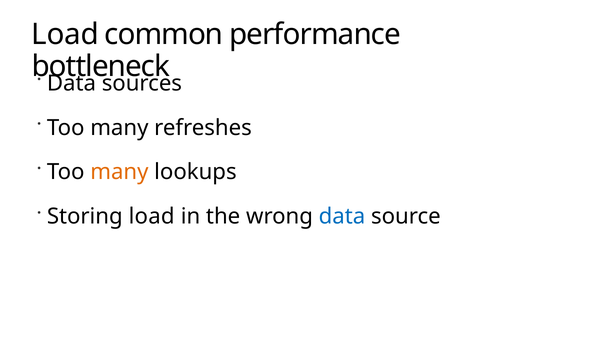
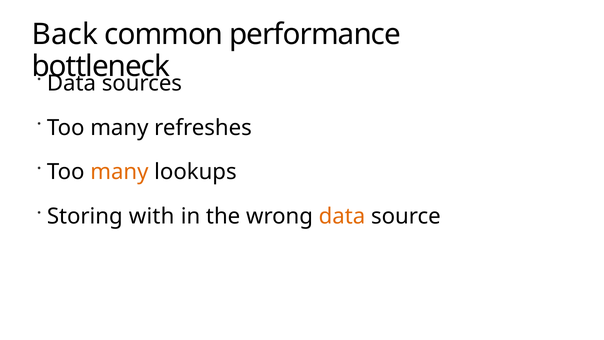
Load at (65, 35): Load -> Back
Storing load: load -> with
data at (342, 216) colour: blue -> orange
